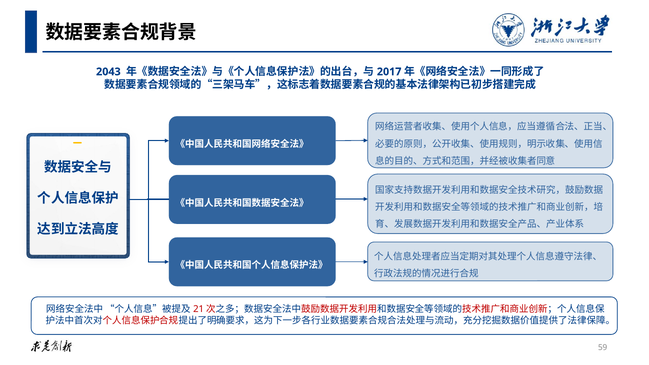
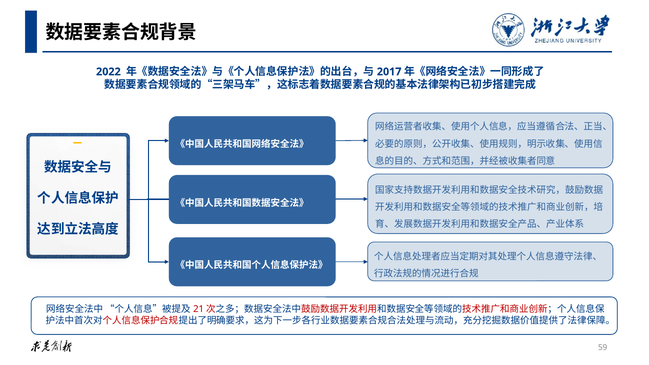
2043: 2043 -> 2022
